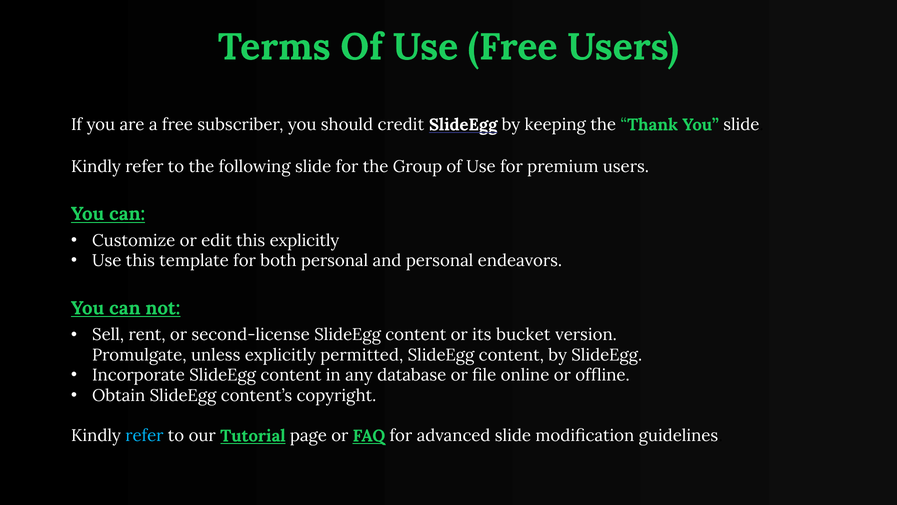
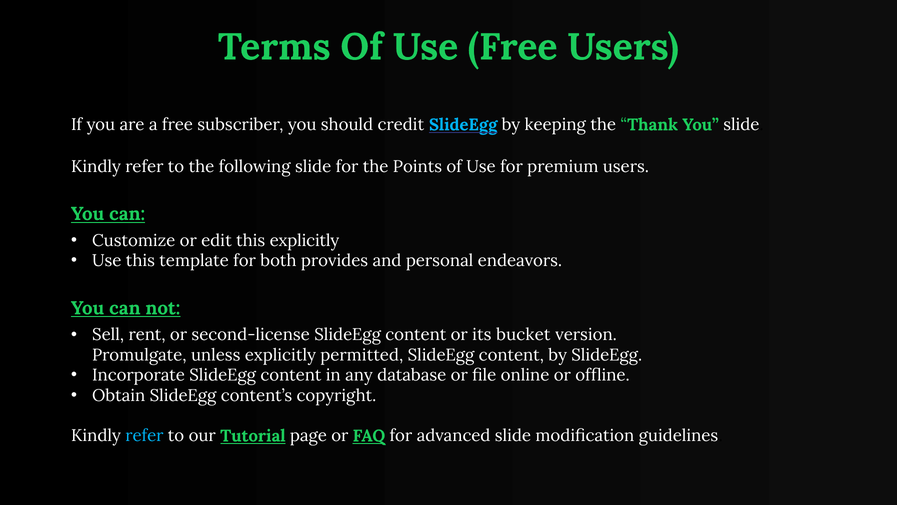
SlideEgg at (463, 125) colour: white -> light blue
Group: Group -> Points
both personal: personal -> provides
